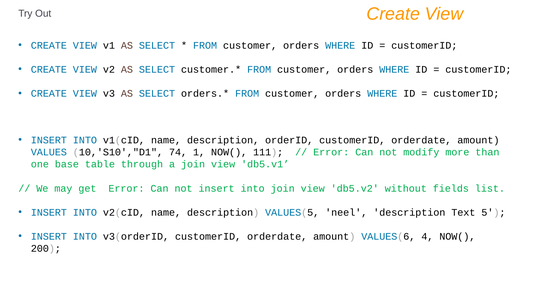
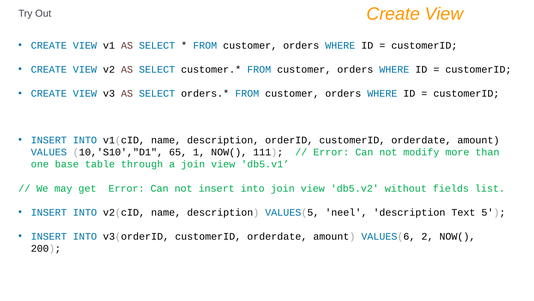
74: 74 -> 65
4: 4 -> 2
